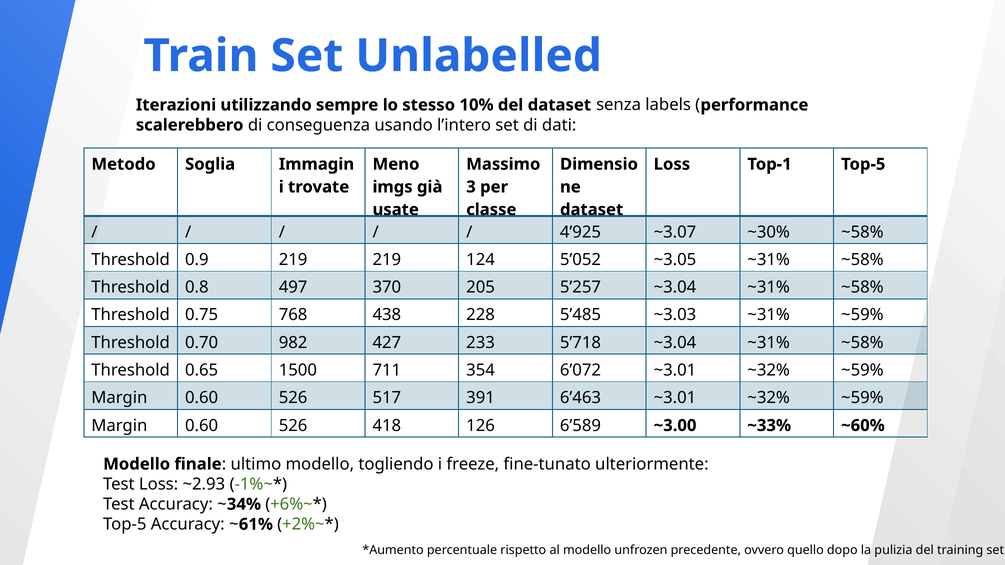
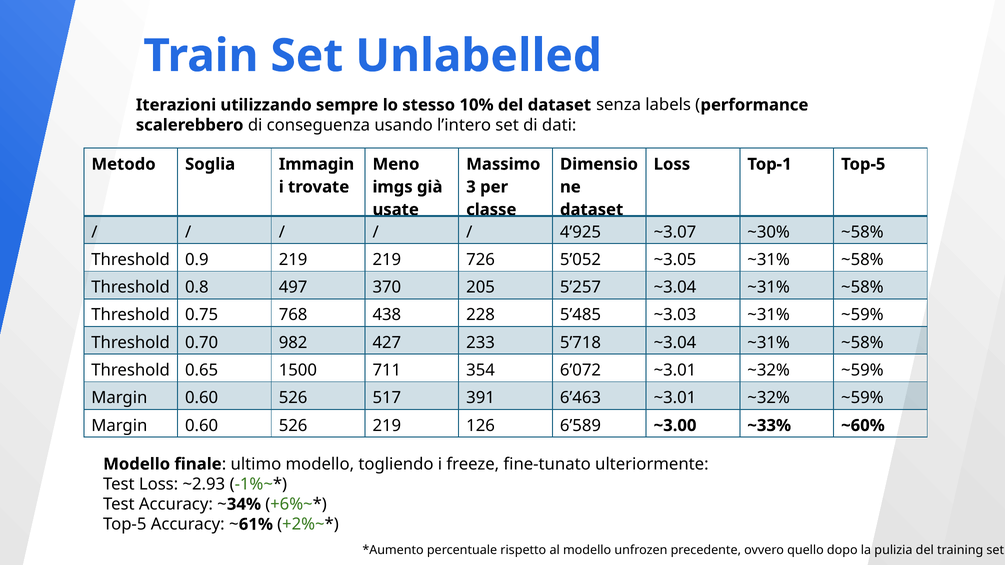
124: 124 -> 726
526 418: 418 -> 219
